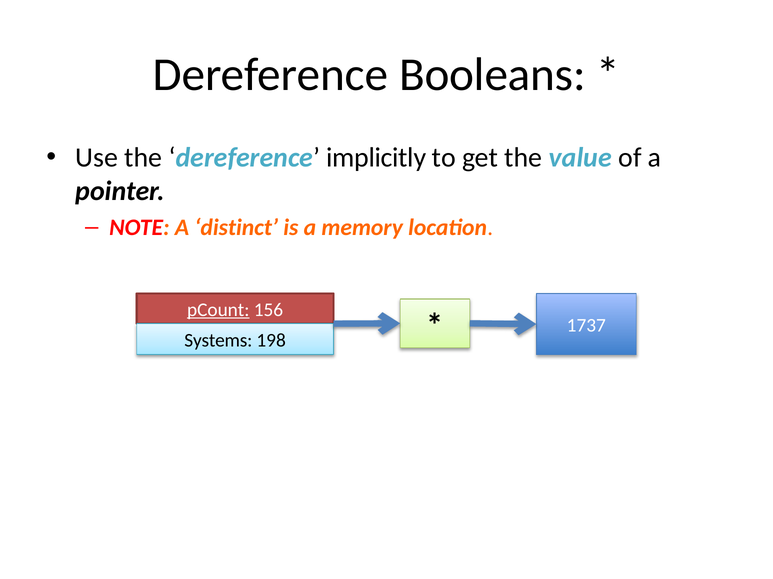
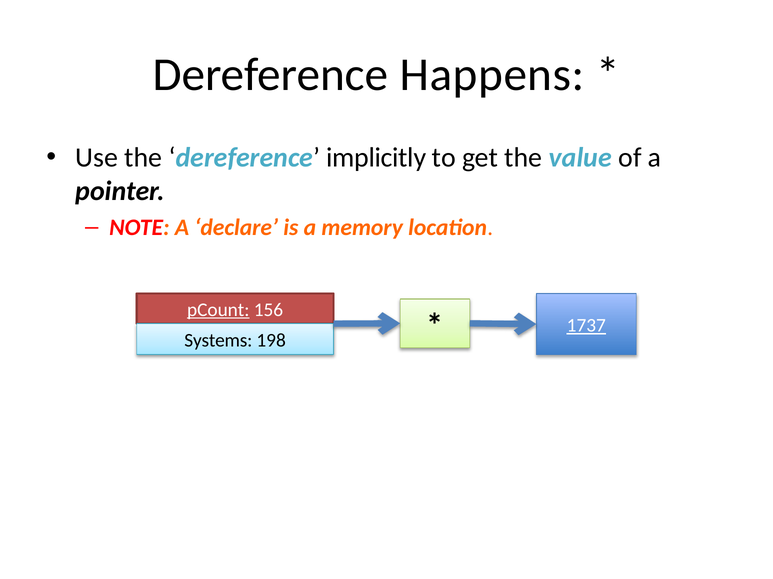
Booleans: Booleans -> Happens
distinct: distinct -> declare
1737 underline: none -> present
